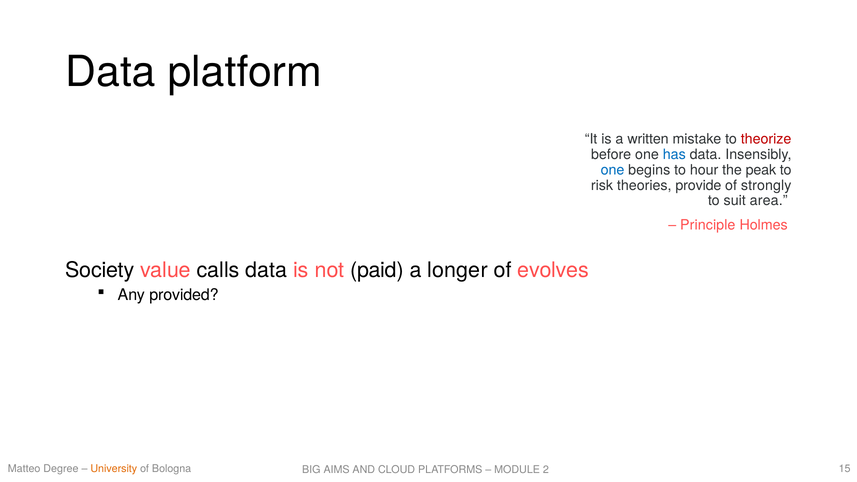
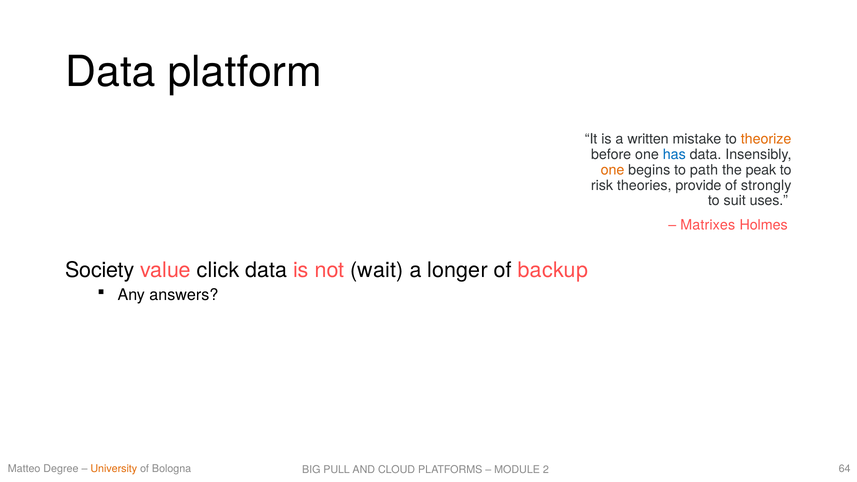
theorize colour: red -> orange
one at (612, 170) colour: blue -> orange
hour: hour -> path
area: area -> uses
Principle: Principle -> Matrixes
calls: calls -> click
paid: paid -> wait
evolves: evolves -> backup
provided: provided -> answers
15: 15 -> 64
AIMS: AIMS -> PULL
